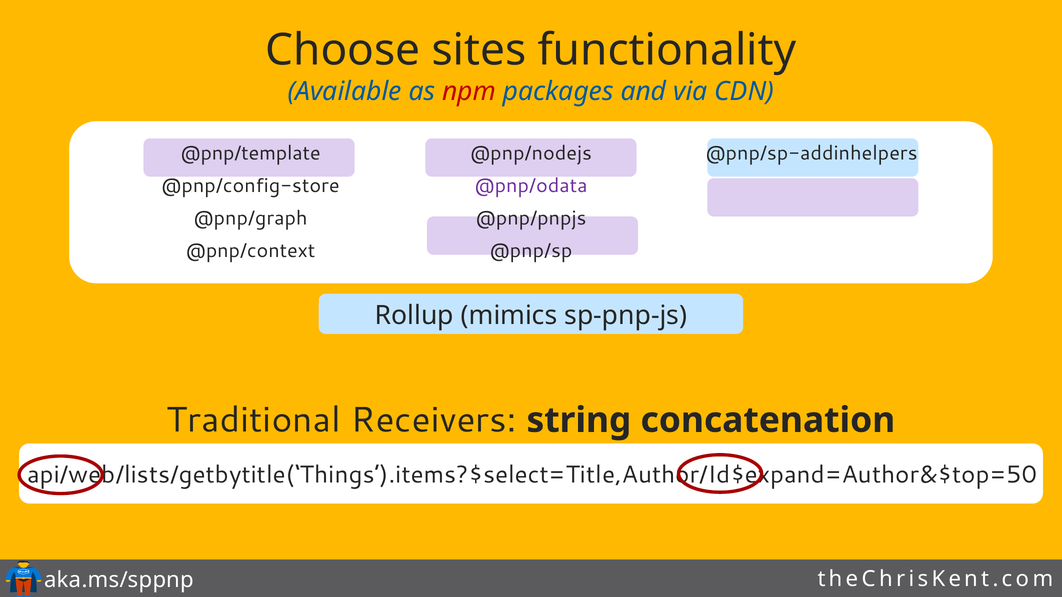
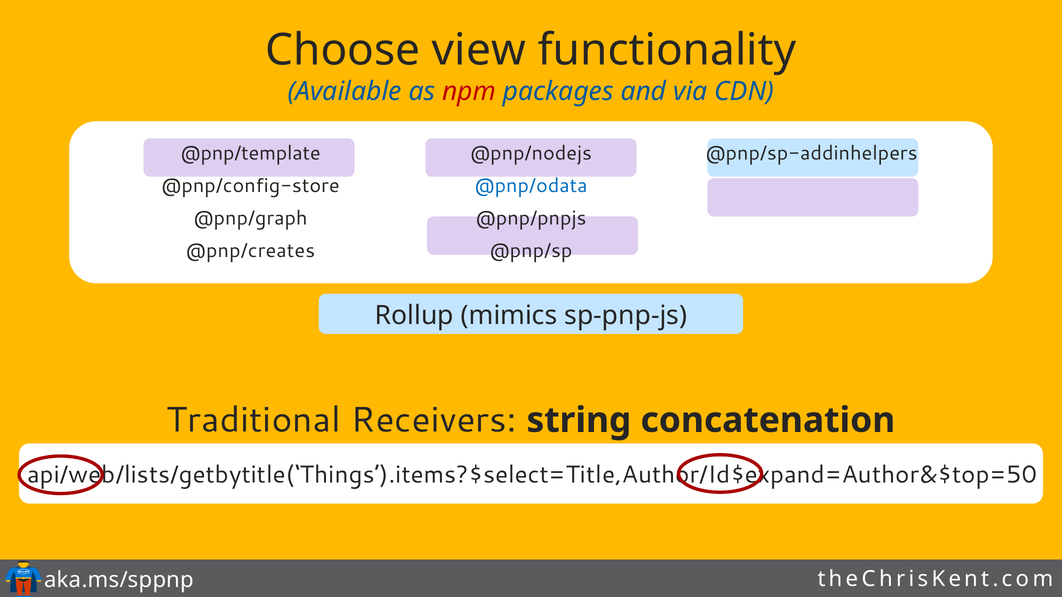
sites: sites -> view
@pnp/odata colour: purple -> blue
@pnp/context: @pnp/context -> @pnp/creates
